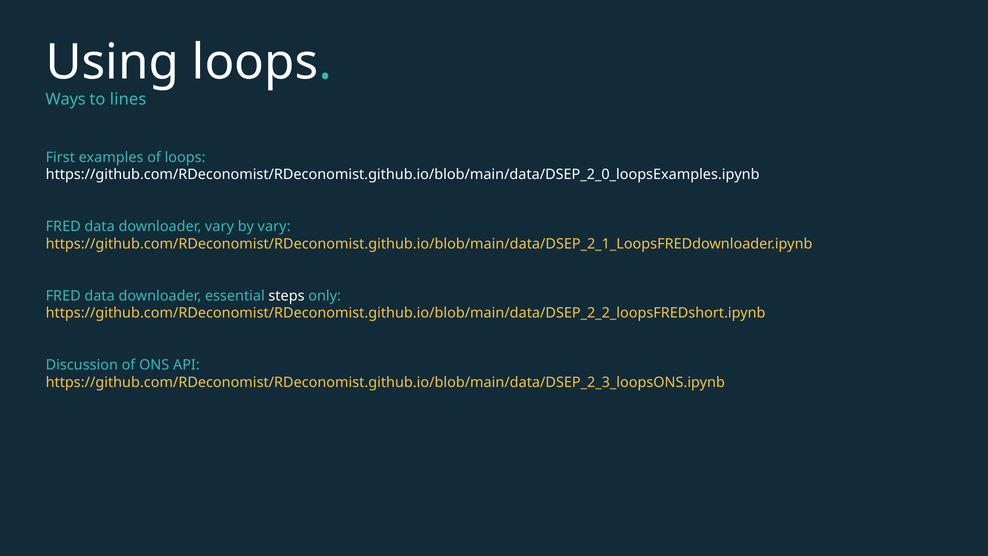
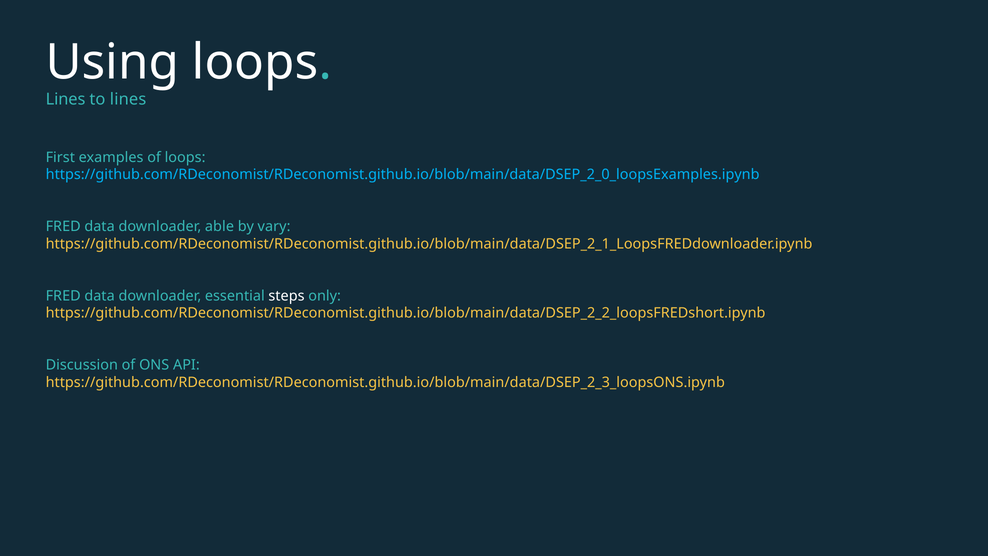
Ways at (66, 99): Ways -> Lines
https://github.com/RDeconomist/RDeconomist.github.io/blob/main/data/DSEP_2_0_loopsExamples.ipynb colour: white -> light blue
downloader vary: vary -> able
